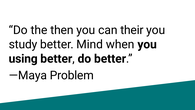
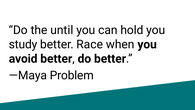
then: then -> until
their: their -> hold
Mind: Mind -> Race
using: using -> avoid
